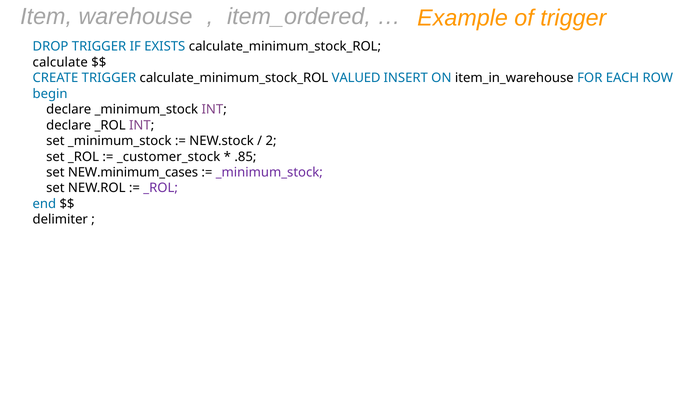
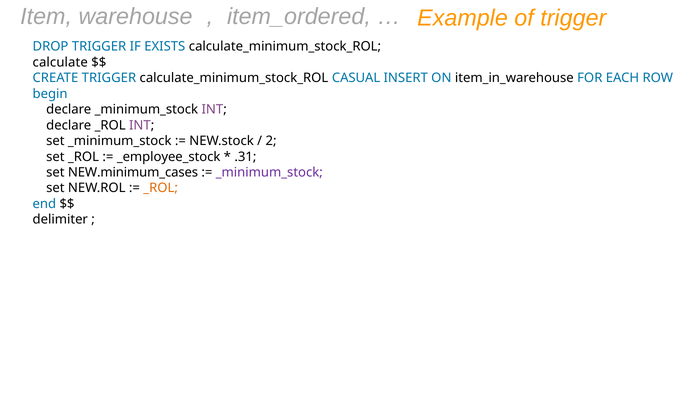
VALUED: VALUED -> CASUAL
_customer_stock: _customer_stock -> _employee_stock
.85: .85 -> .31
_ROL at (161, 188) colour: purple -> orange
